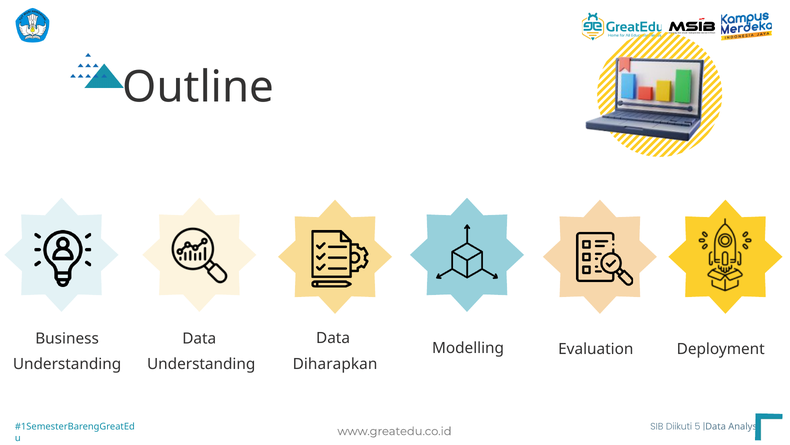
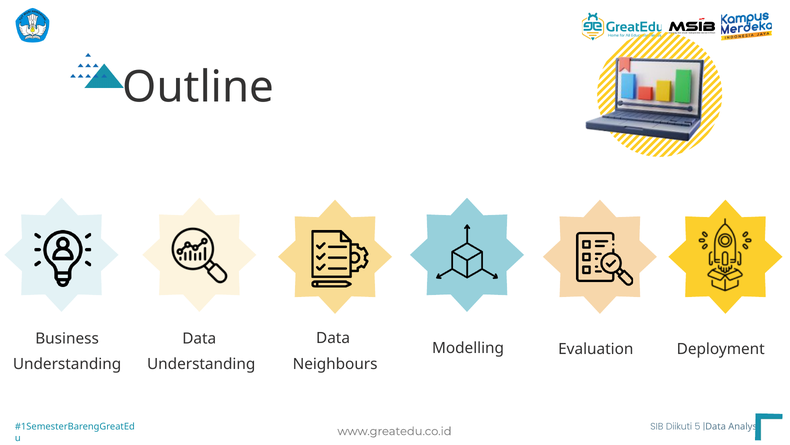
Diharapkan: Diharapkan -> Neighbours
